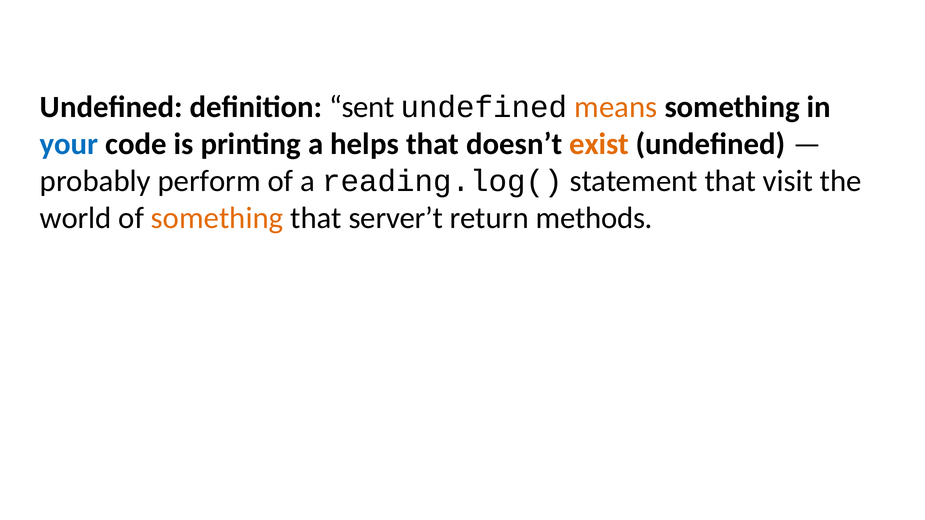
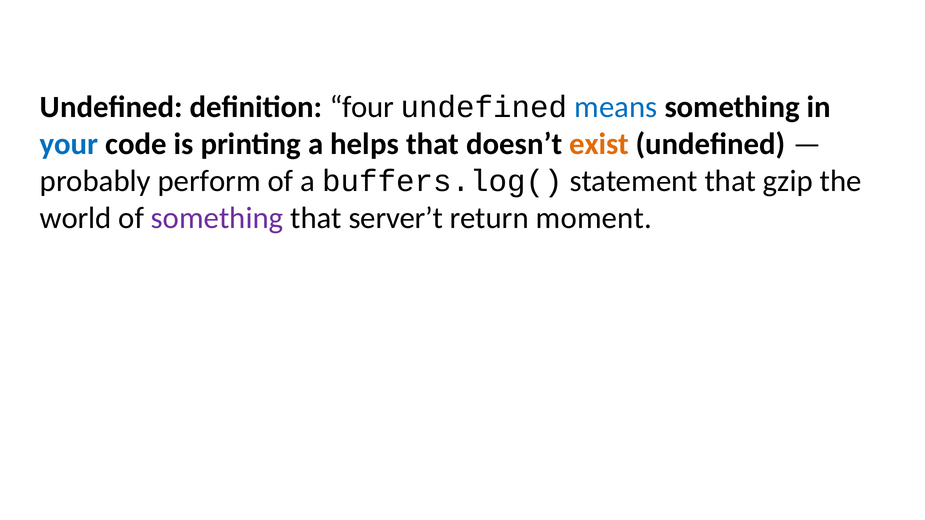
sent: sent -> four
means colour: orange -> blue
reading.log(: reading.log( -> buffers.log(
visit: visit -> gzip
something at (217, 218) colour: orange -> purple
methods: methods -> moment
